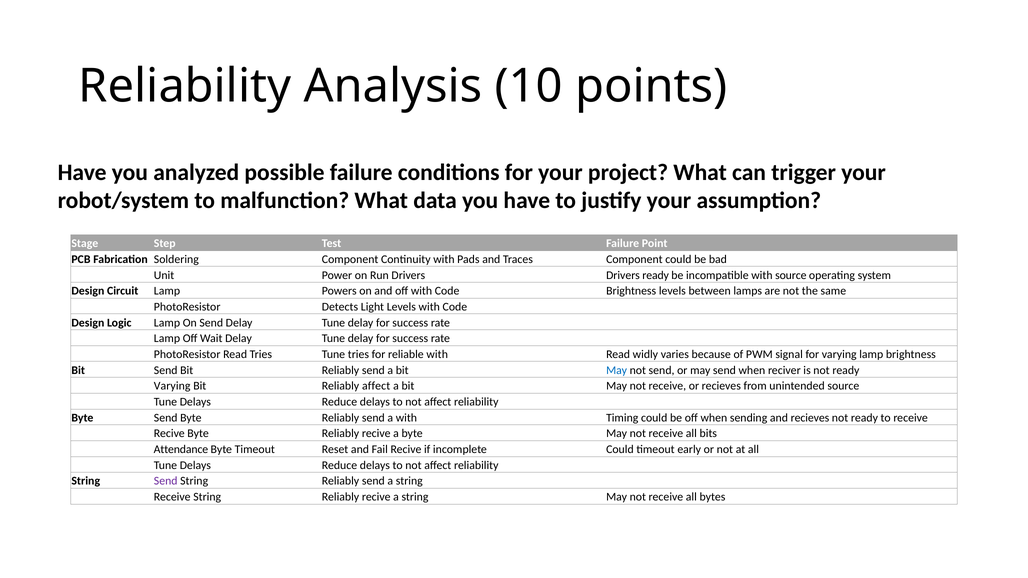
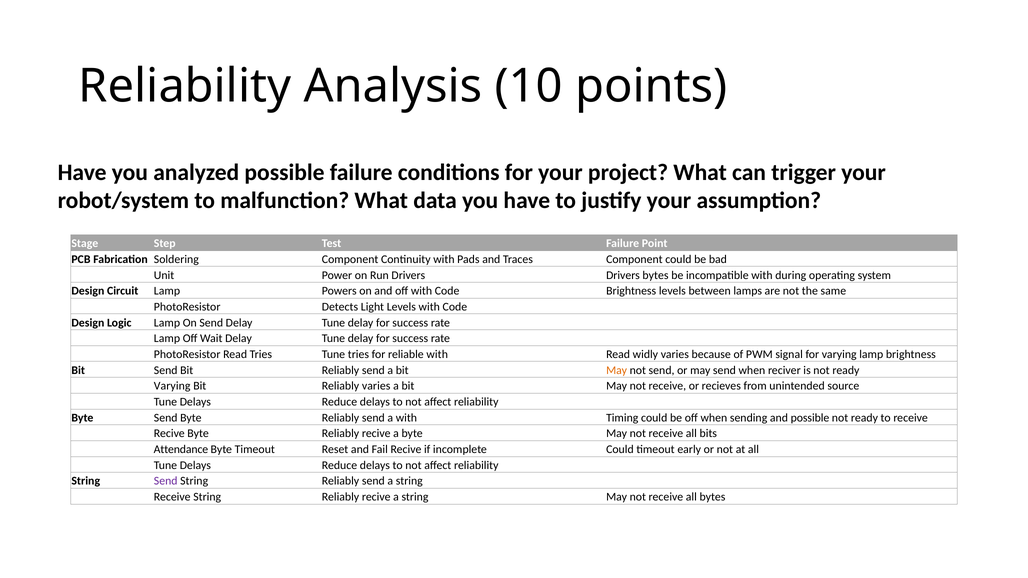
Drivers ready: ready -> bytes
with source: source -> during
May at (617, 370) colour: blue -> orange
Reliably affect: affect -> varies
and recieves: recieves -> possible
